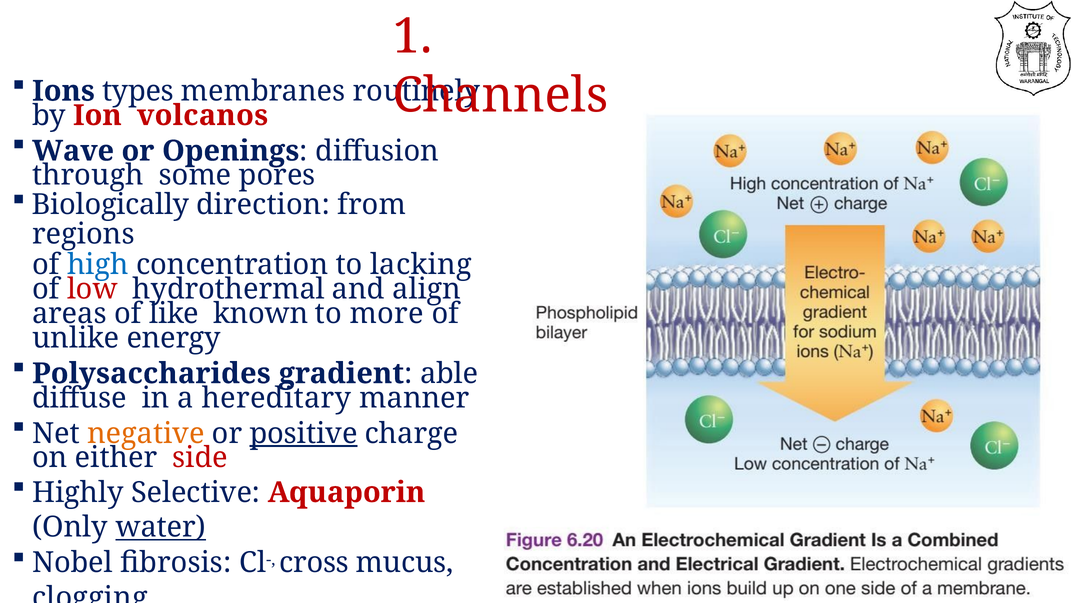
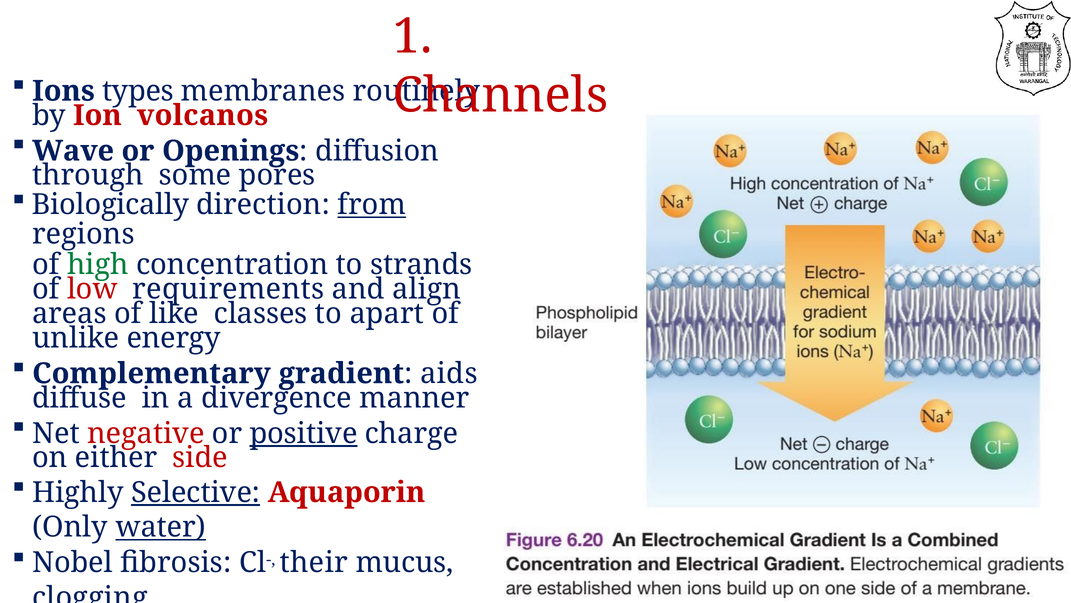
from underline: none -> present
high colour: blue -> green
lacking: lacking -> strands
hydrothermal: hydrothermal -> requirements
known: known -> classes
more: more -> apart
Polysaccharides: Polysaccharides -> Complementary
able: able -> aids
hereditary: hereditary -> divergence
negative colour: orange -> red
Selective underline: none -> present
cross: cross -> their
